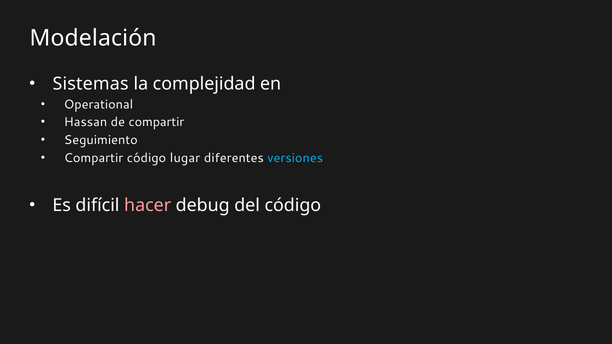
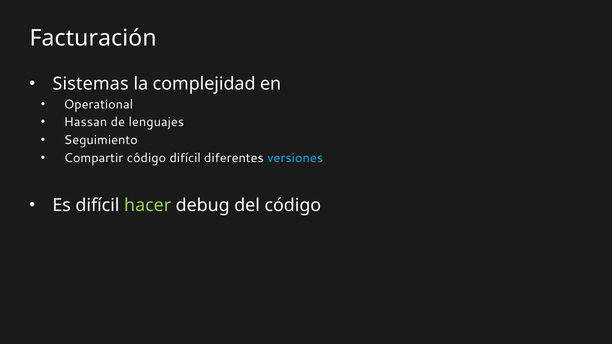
Modelación: Modelación -> Facturación
de compartir: compartir -> lenguajes
código lugar: lugar -> difícil
hacer colour: pink -> light green
